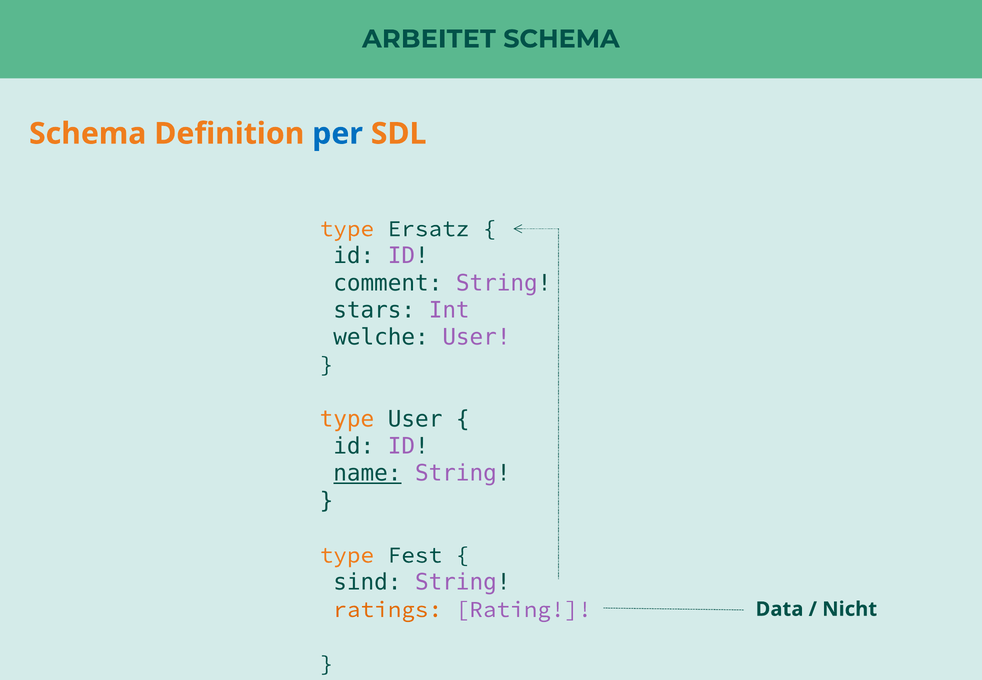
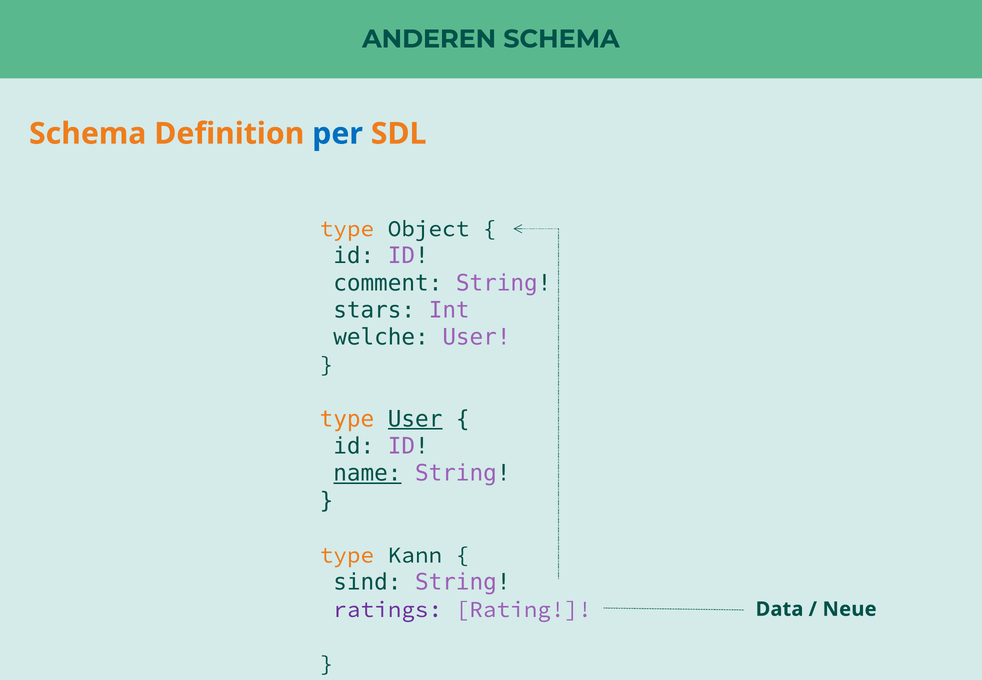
ARBEITET: ARBEITET -> ANDEREN
Ersatz: Ersatz -> Object
User at (415, 419) underline: none -> present
Fest: Fest -> Kann
ratings colour: orange -> purple
Nicht: Nicht -> Neue
